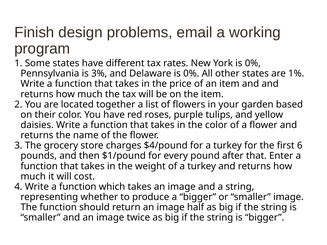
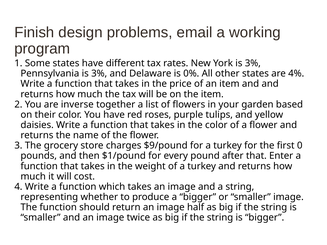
York is 0%: 0% -> 3%
1%: 1% -> 4%
located: located -> inverse
$4/pound: $4/pound -> $9/pound
6: 6 -> 0
